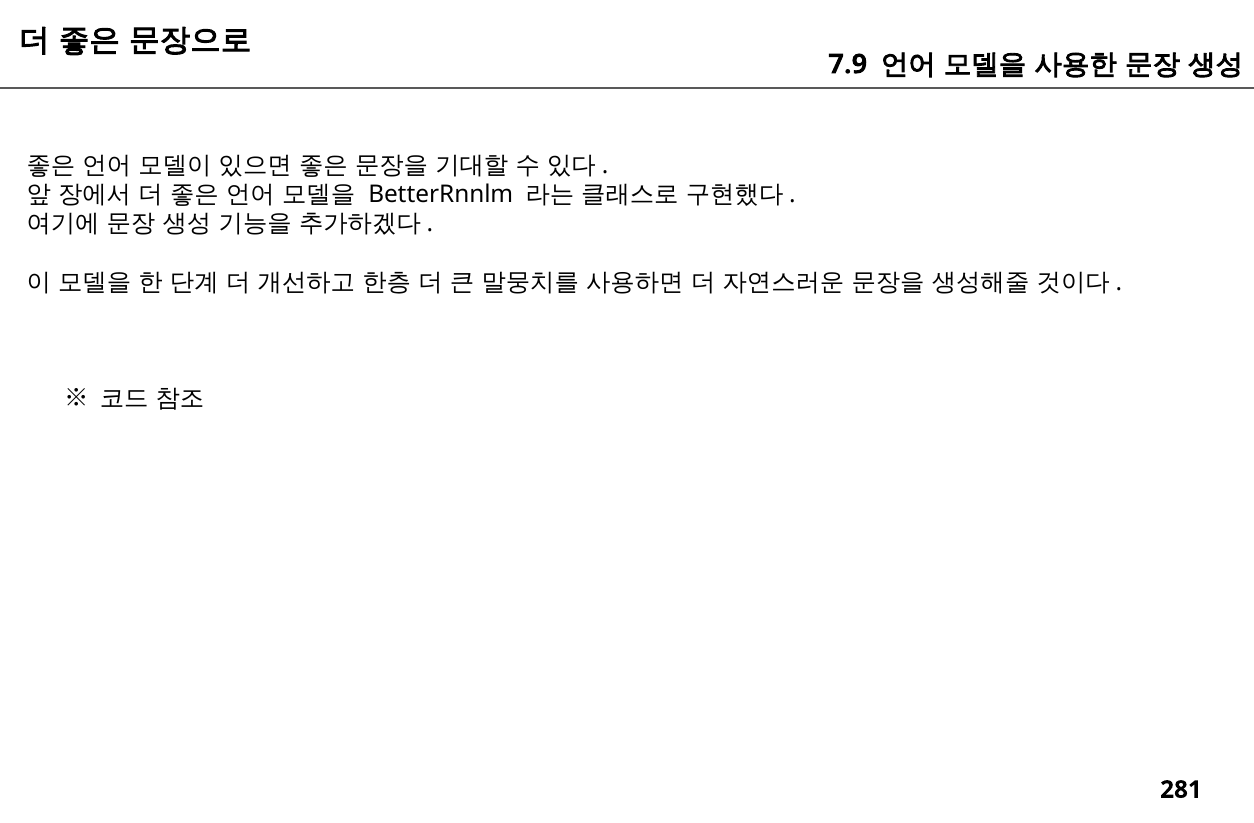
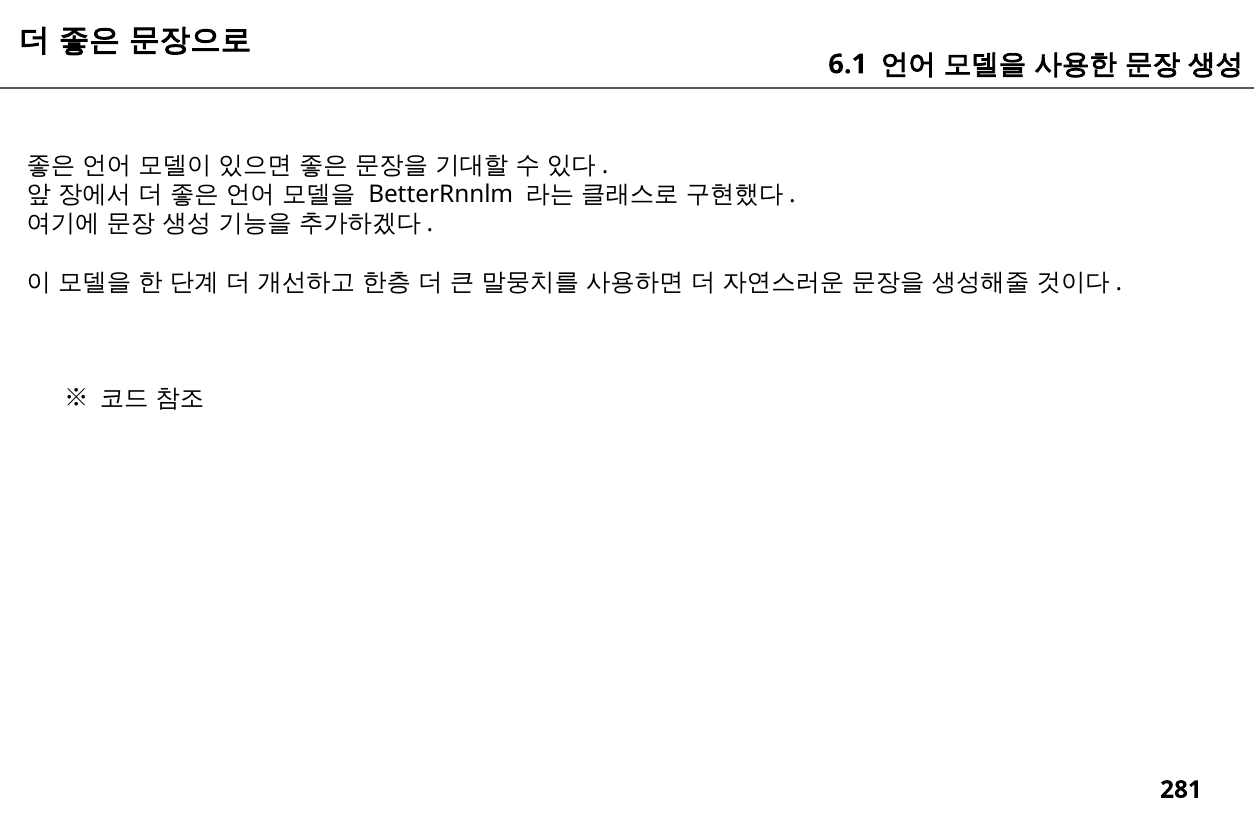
7.9: 7.9 -> 6.1
